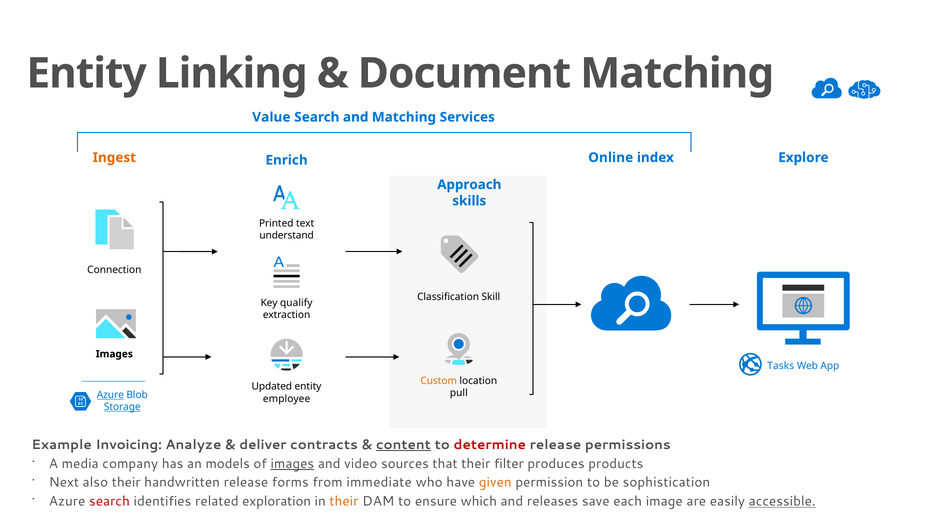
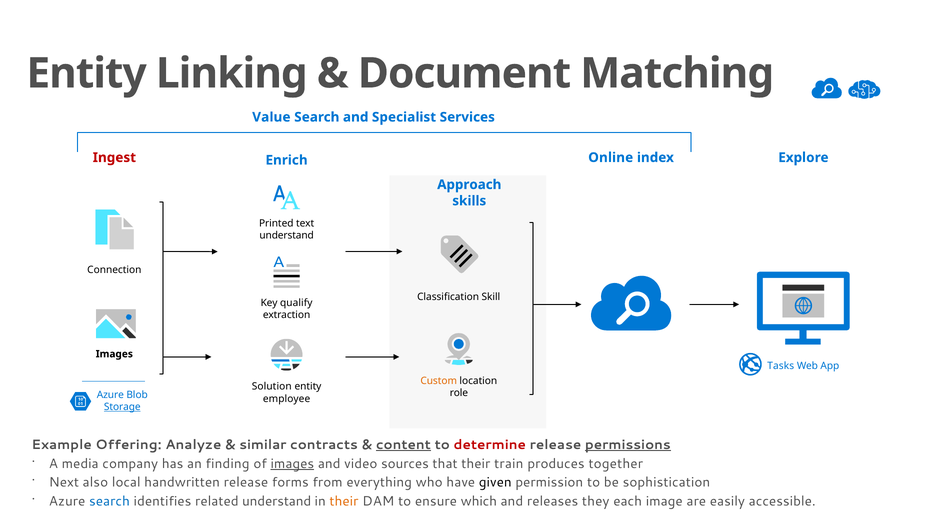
and Matching: Matching -> Specialist
Ingest colour: orange -> red
Updated: Updated -> Solution
pull: pull -> role
Azure at (110, 395) underline: present -> none
Invoicing: Invoicing -> Offering
deliver: deliver -> similar
permissions underline: none -> present
models: models -> finding
filter: filter -> train
products: products -> together
also their: their -> local
immediate: immediate -> everything
given colour: orange -> black
search at (109, 501) colour: red -> blue
related exploration: exploration -> understand
save: save -> they
accessible underline: present -> none
